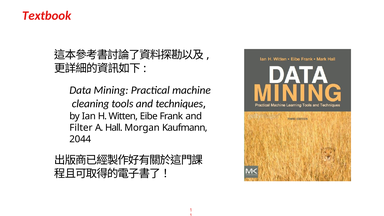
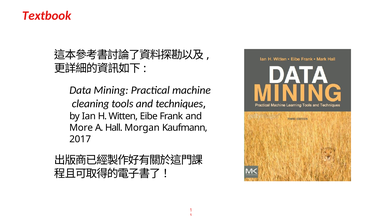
Filter: Filter -> More
2044: 2044 -> 2017
